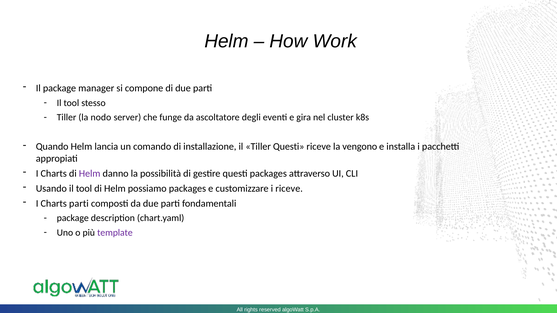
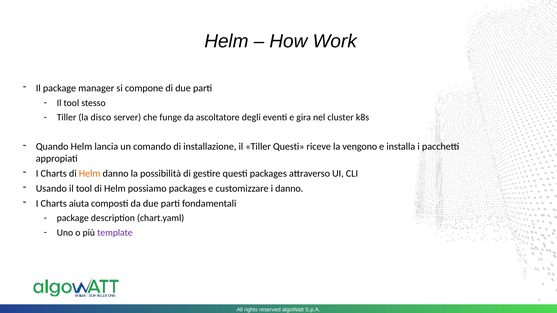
nodo: nodo -> disco
Helm at (90, 174) colour: purple -> orange
i riceve: riceve -> danno
Charts parti: parti -> aiuta
